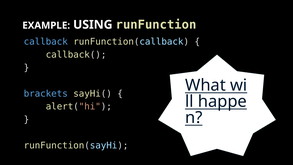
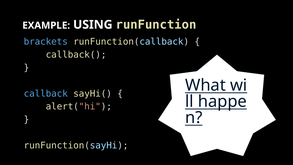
callback: callback -> brackets
brackets: brackets -> callback
